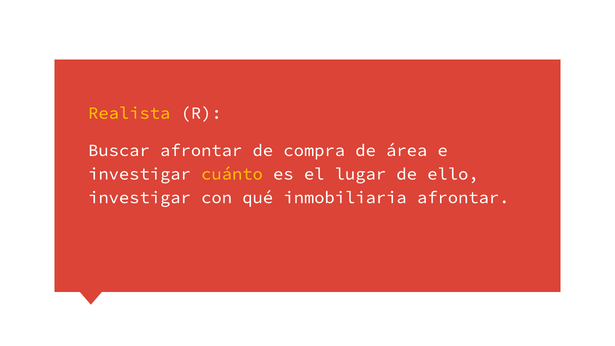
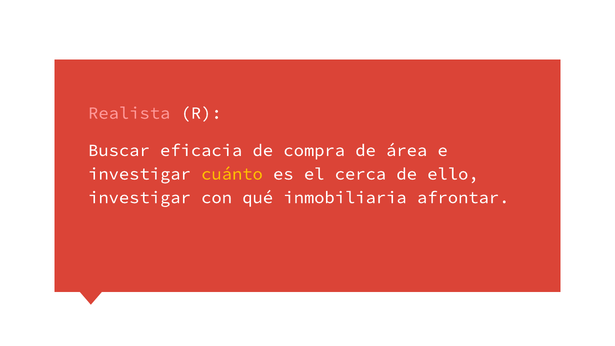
Realista colour: yellow -> pink
Buscar afrontar: afrontar -> eficacia
lugar: lugar -> cerca
